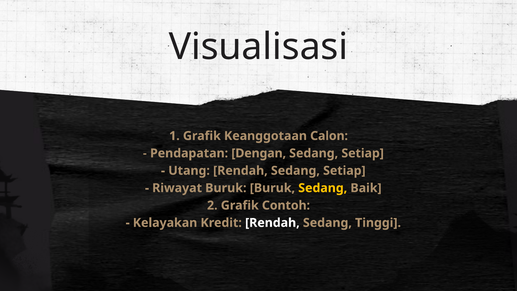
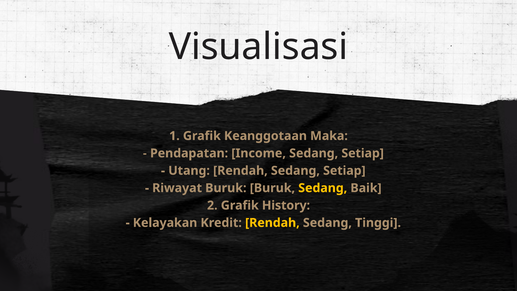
Calon: Calon -> Maka
Dengan: Dengan -> Income
Contoh: Contoh -> History
Rendah at (272, 223) colour: white -> yellow
